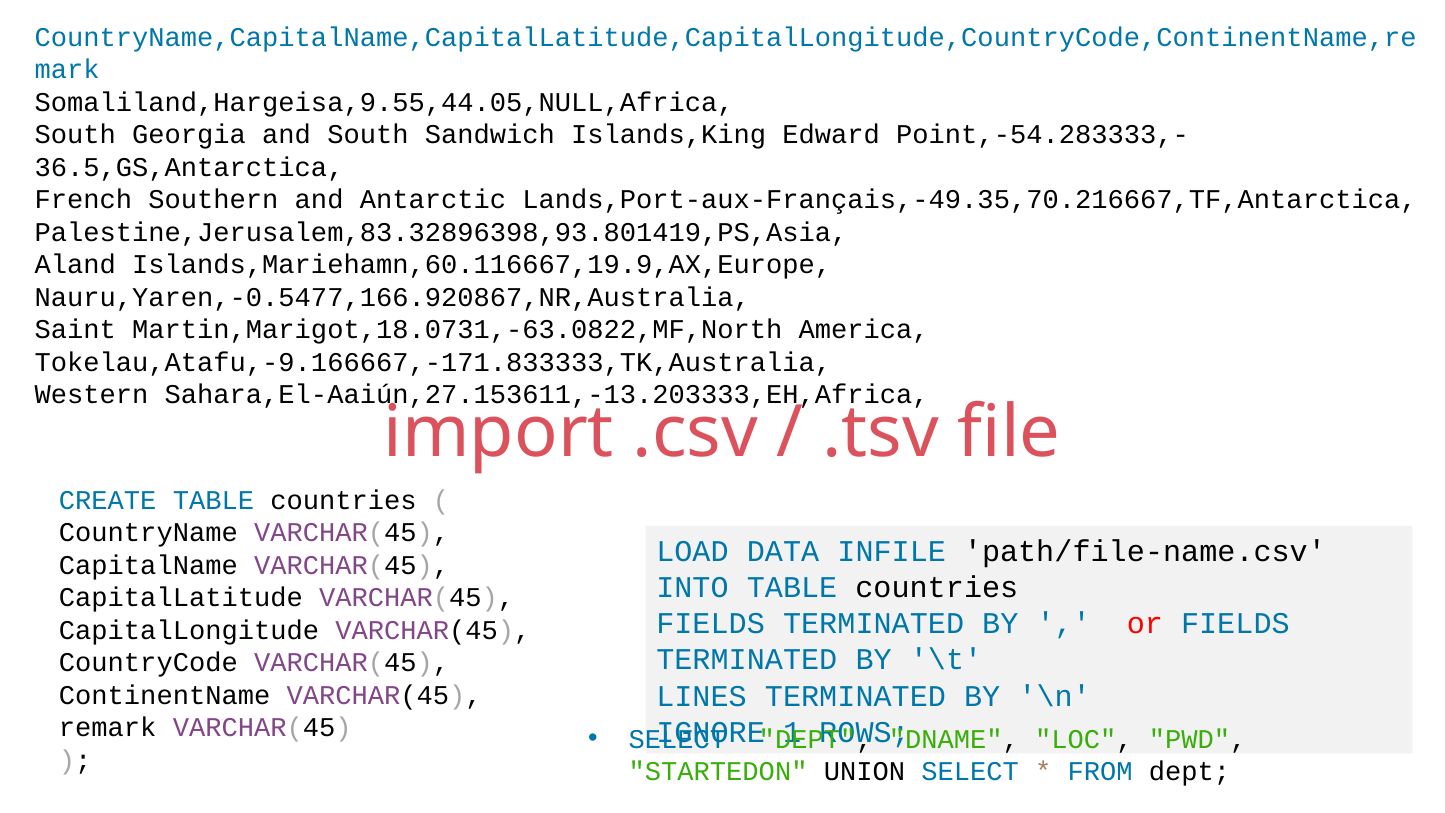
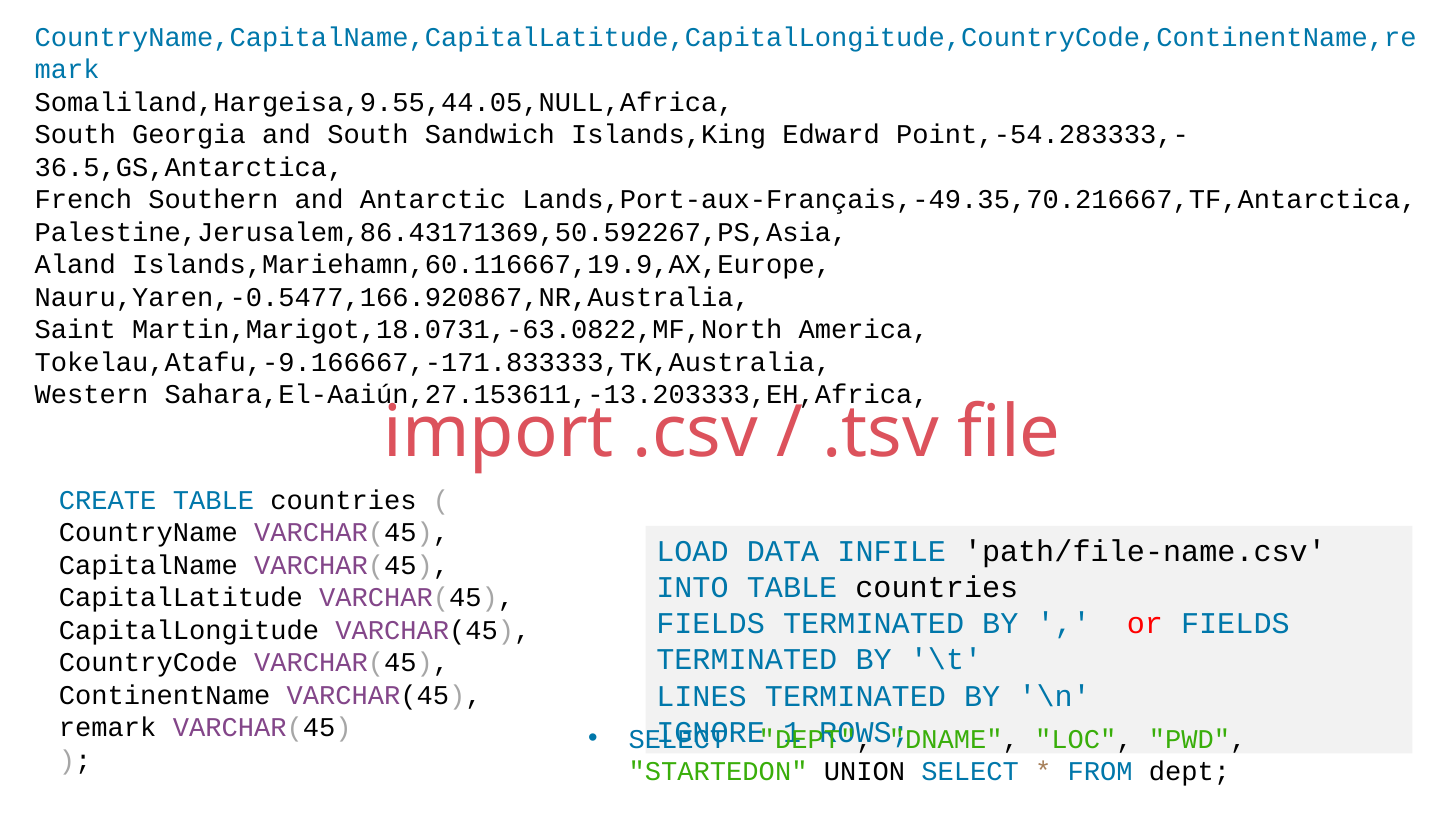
Palestine,Jerusalem,83.32896398,93.801419,PS,Asia: Palestine,Jerusalem,83.32896398,93.801419,PS,Asia -> Palestine,Jerusalem,86.43171369,50.592267,PS,Asia
